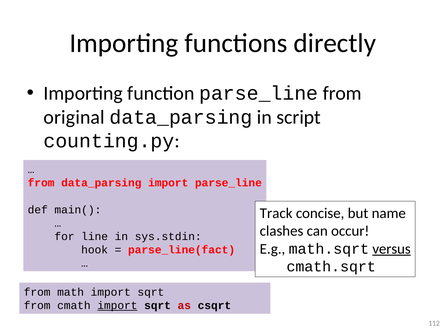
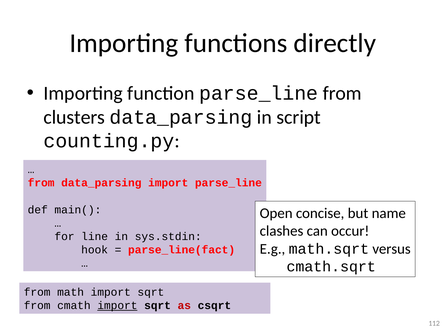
original: original -> clusters
Track: Track -> Open
versus underline: present -> none
